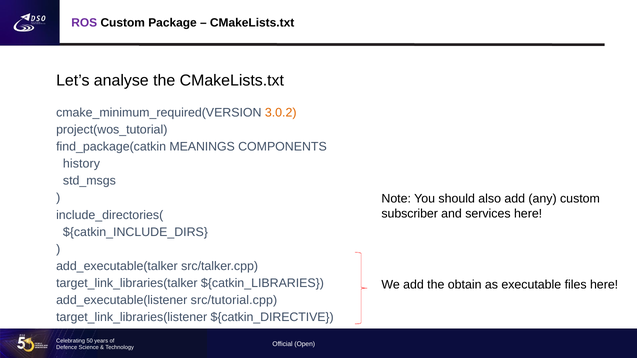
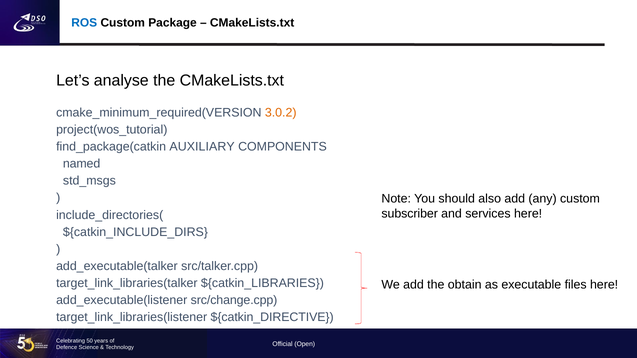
ROS colour: purple -> blue
MEANINGS: MEANINGS -> AUXILIARY
history: history -> named
src/tutorial.cpp: src/tutorial.cpp -> src/change.cpp
